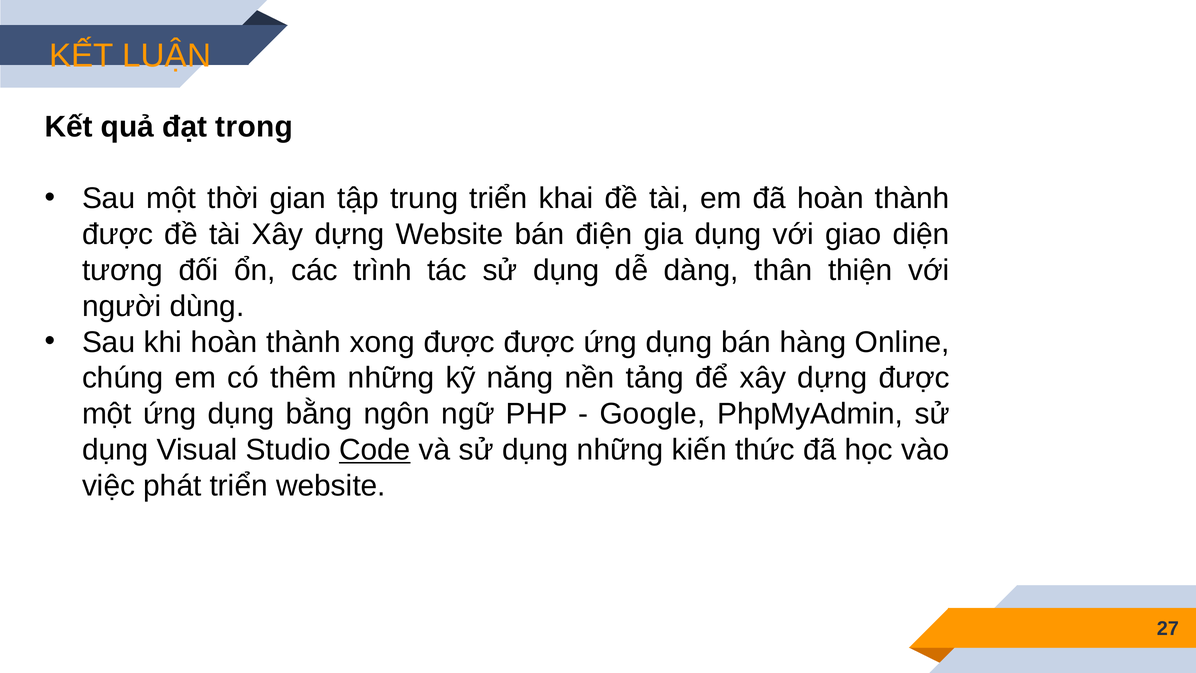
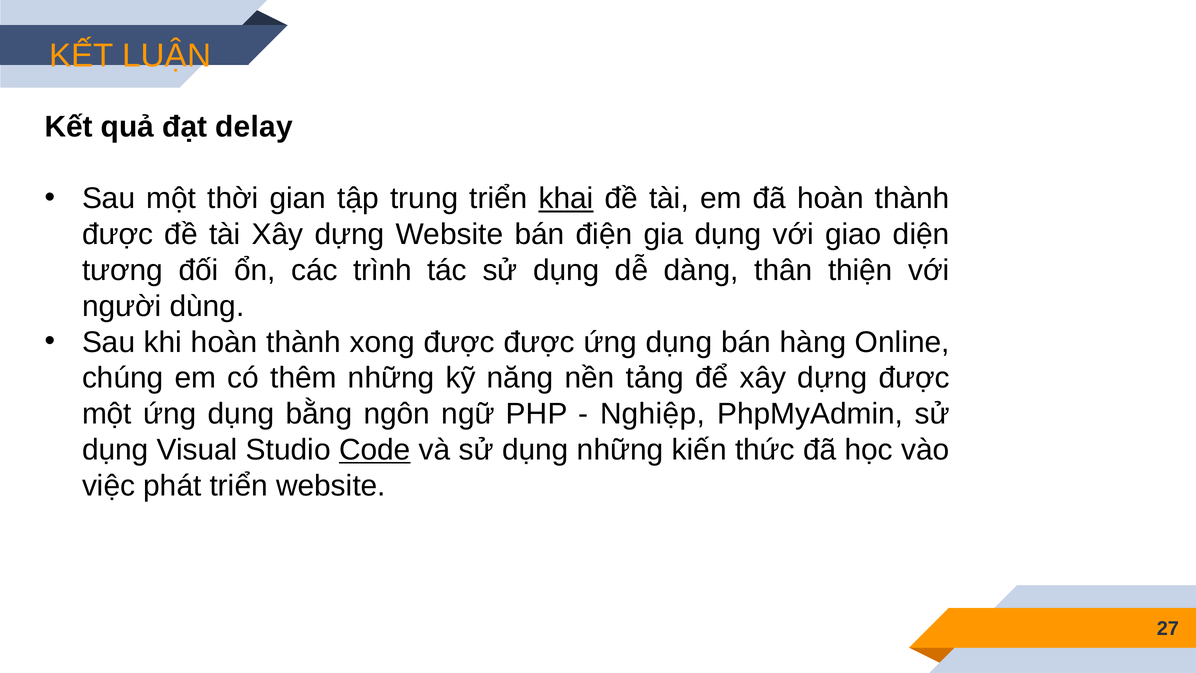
trong: trong -> delay
khai underline: none -> present
Google: Google -> Nghiệp
